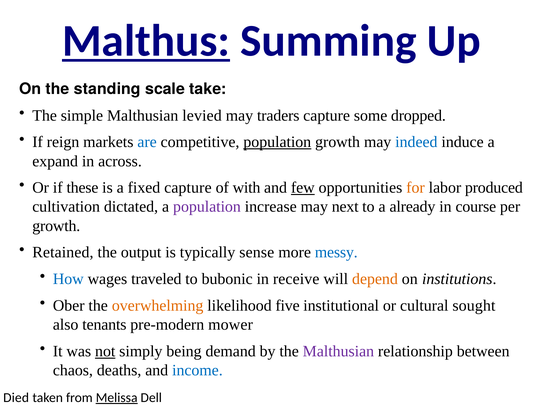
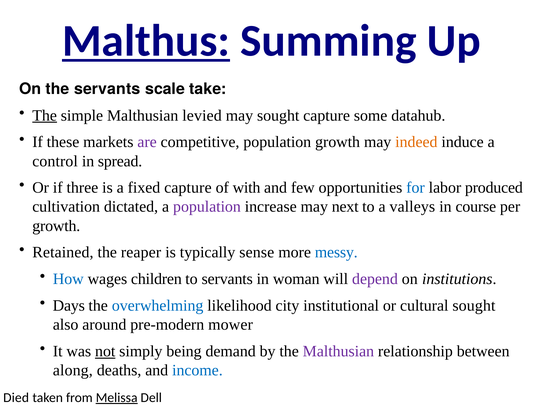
the standing: standing -> servants
The at (45, 115) underline: none -> present
may traders: traders -> sought
dropped: dropped -> datahub
reign: reign -> these
are colour: blue -> purple
population at (277, 142) underline: present -> none
indeed colour: blue -> orange
expand: expand -> control
across: across -> spread
these: these -> three
few underline: present -> none
for colour: orange -> blue
already: already -> valleys
output: output -> reaper
traveled: traveled -> children
to bubonic: bubonic -> servants
receive: receive -> woman
depend colour: orange -> purple
Ober: Ober -> Days
overwhelming colour: orange -> blue
five: five -> city
tenants: tenants -> around
chaos: chaos -> along
